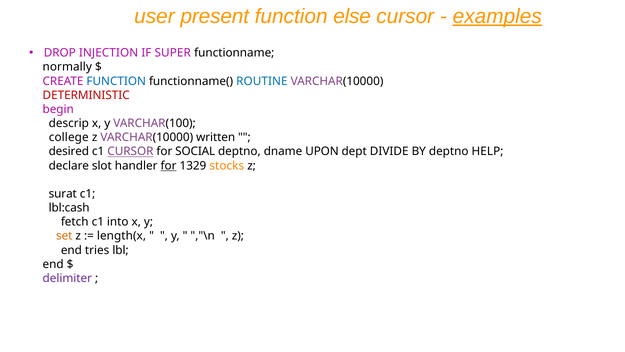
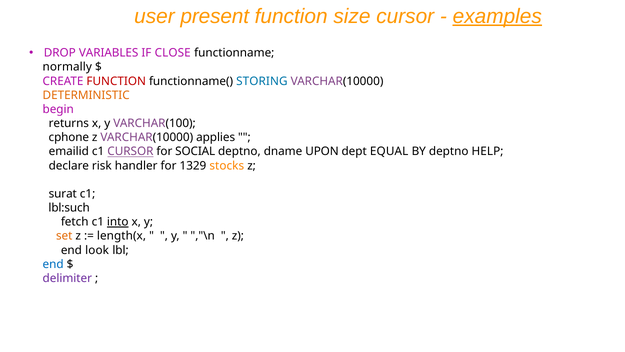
else: else -> size
INJECTION: INJECTION -> VARIABLES
SUPER: SUPER -> CLOSE
FUNCTION at (116, 81) colour: blue -> red
ROUTINE: ROUTINE -> STORING
DETERMINISTIC colour: red -> orange
descrip: descrip -> returns
college: college -> cphone
written: written -> applies
desired: desired -> emailid
DIVIDE: DIVIDE -> EQUAL
slot: slot -> risk
for at (169, 165) underline: present -> none
lbl:cash: lbl:cash -> lbl:such
into underline: none -> present
tries: tries -> look
end at (53, 264) colour: black -> blue
